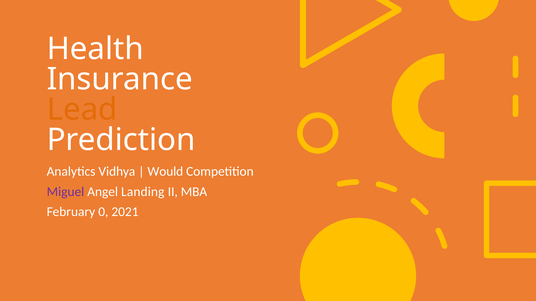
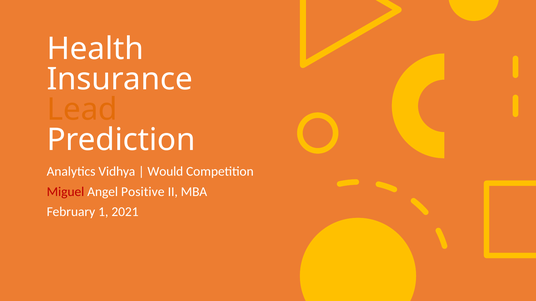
Miguel colour: purple -> red
Landing: Landing -> Positive
0: 0 -> 1
